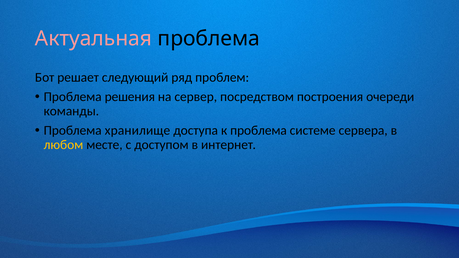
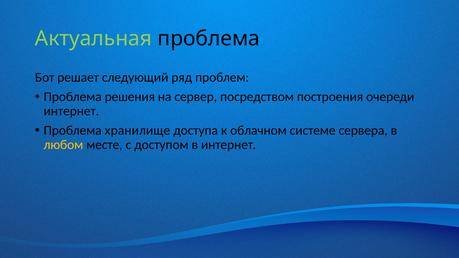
Актуальная colour: pink -> light green
команды at (71, 111): команды -> интернет
к проблема: проблема -> облачном
